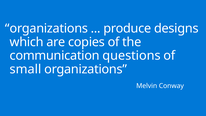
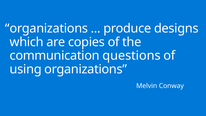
small: small -> using
